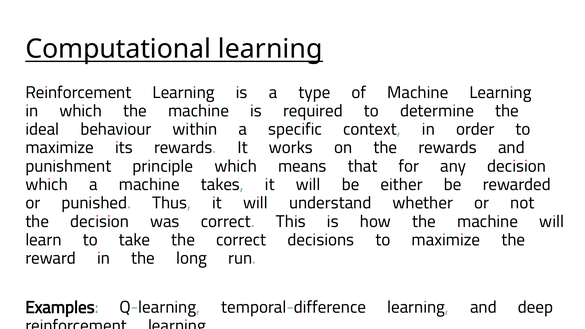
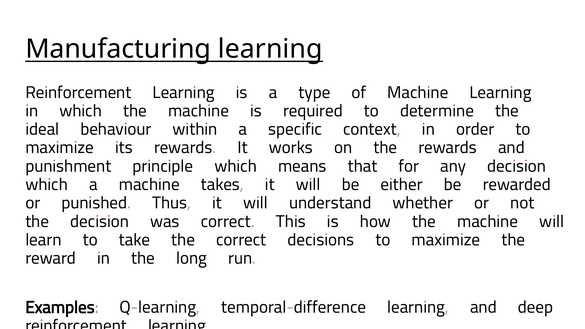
Computational: Computational -> Manufacturing
